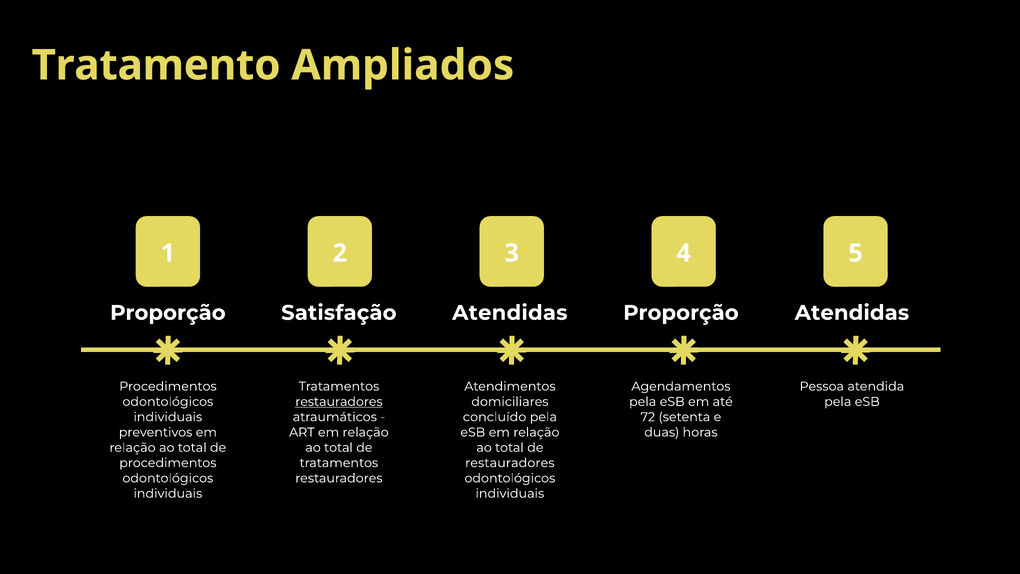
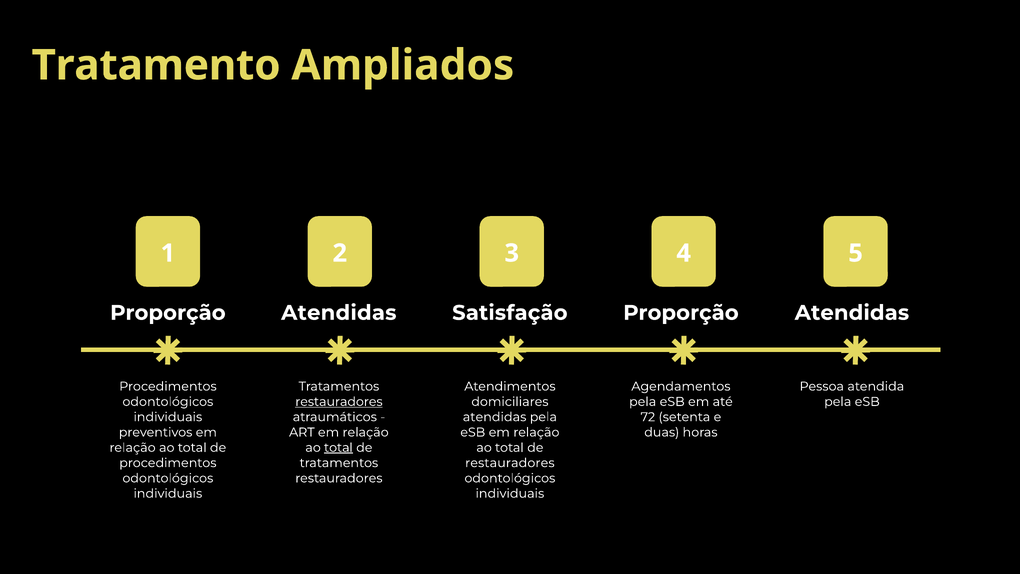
Satisfação at (339, 313): Satisfação -> Atendidas
Atendidas at (510, 313): Atendidas -> Satisfação
concluído at (495, 417): concluído -> atendidas
total at (338, 447) underline: none -> present
